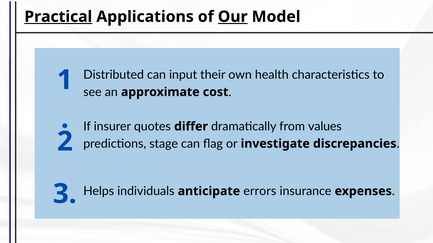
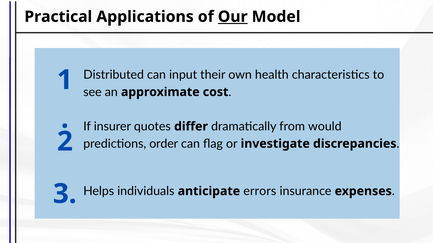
Practical underline: present -> none
values: values -> would
stage: stage -> order
